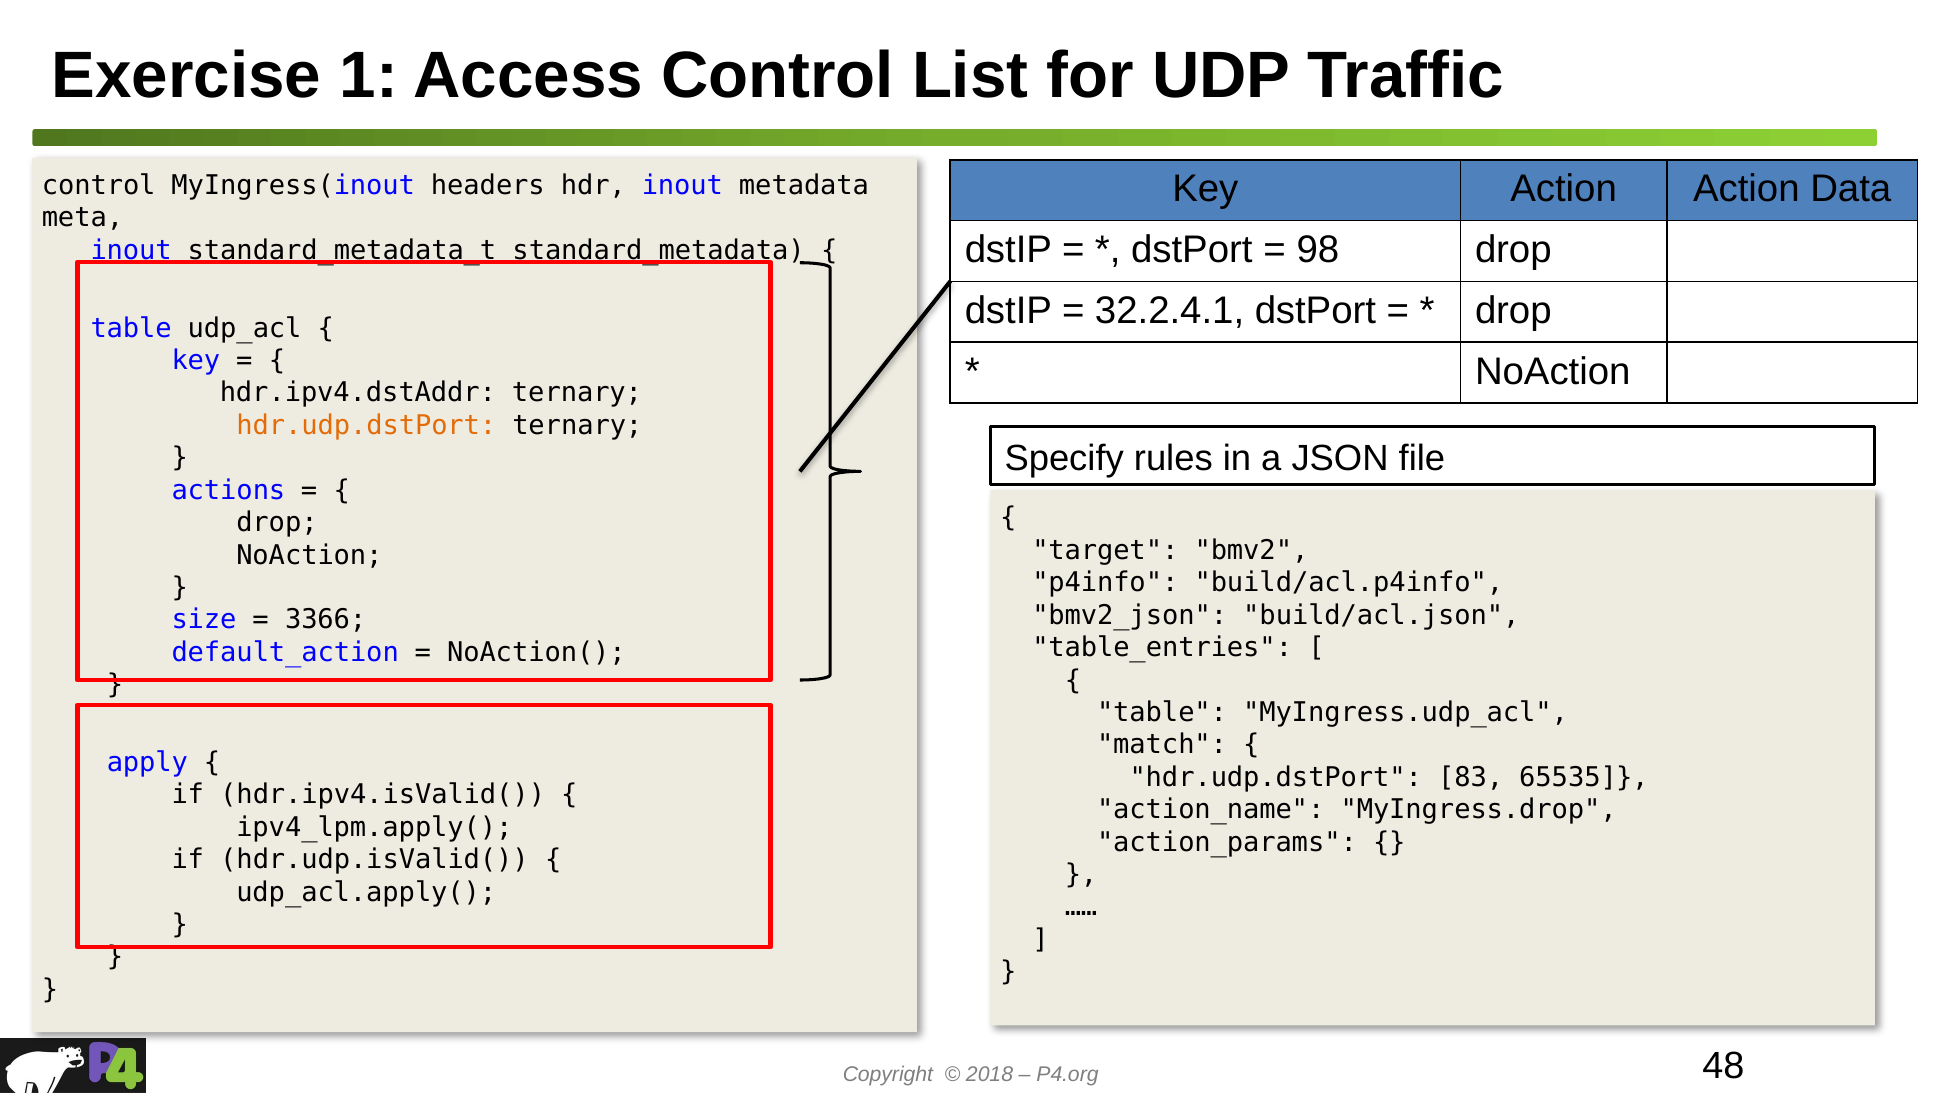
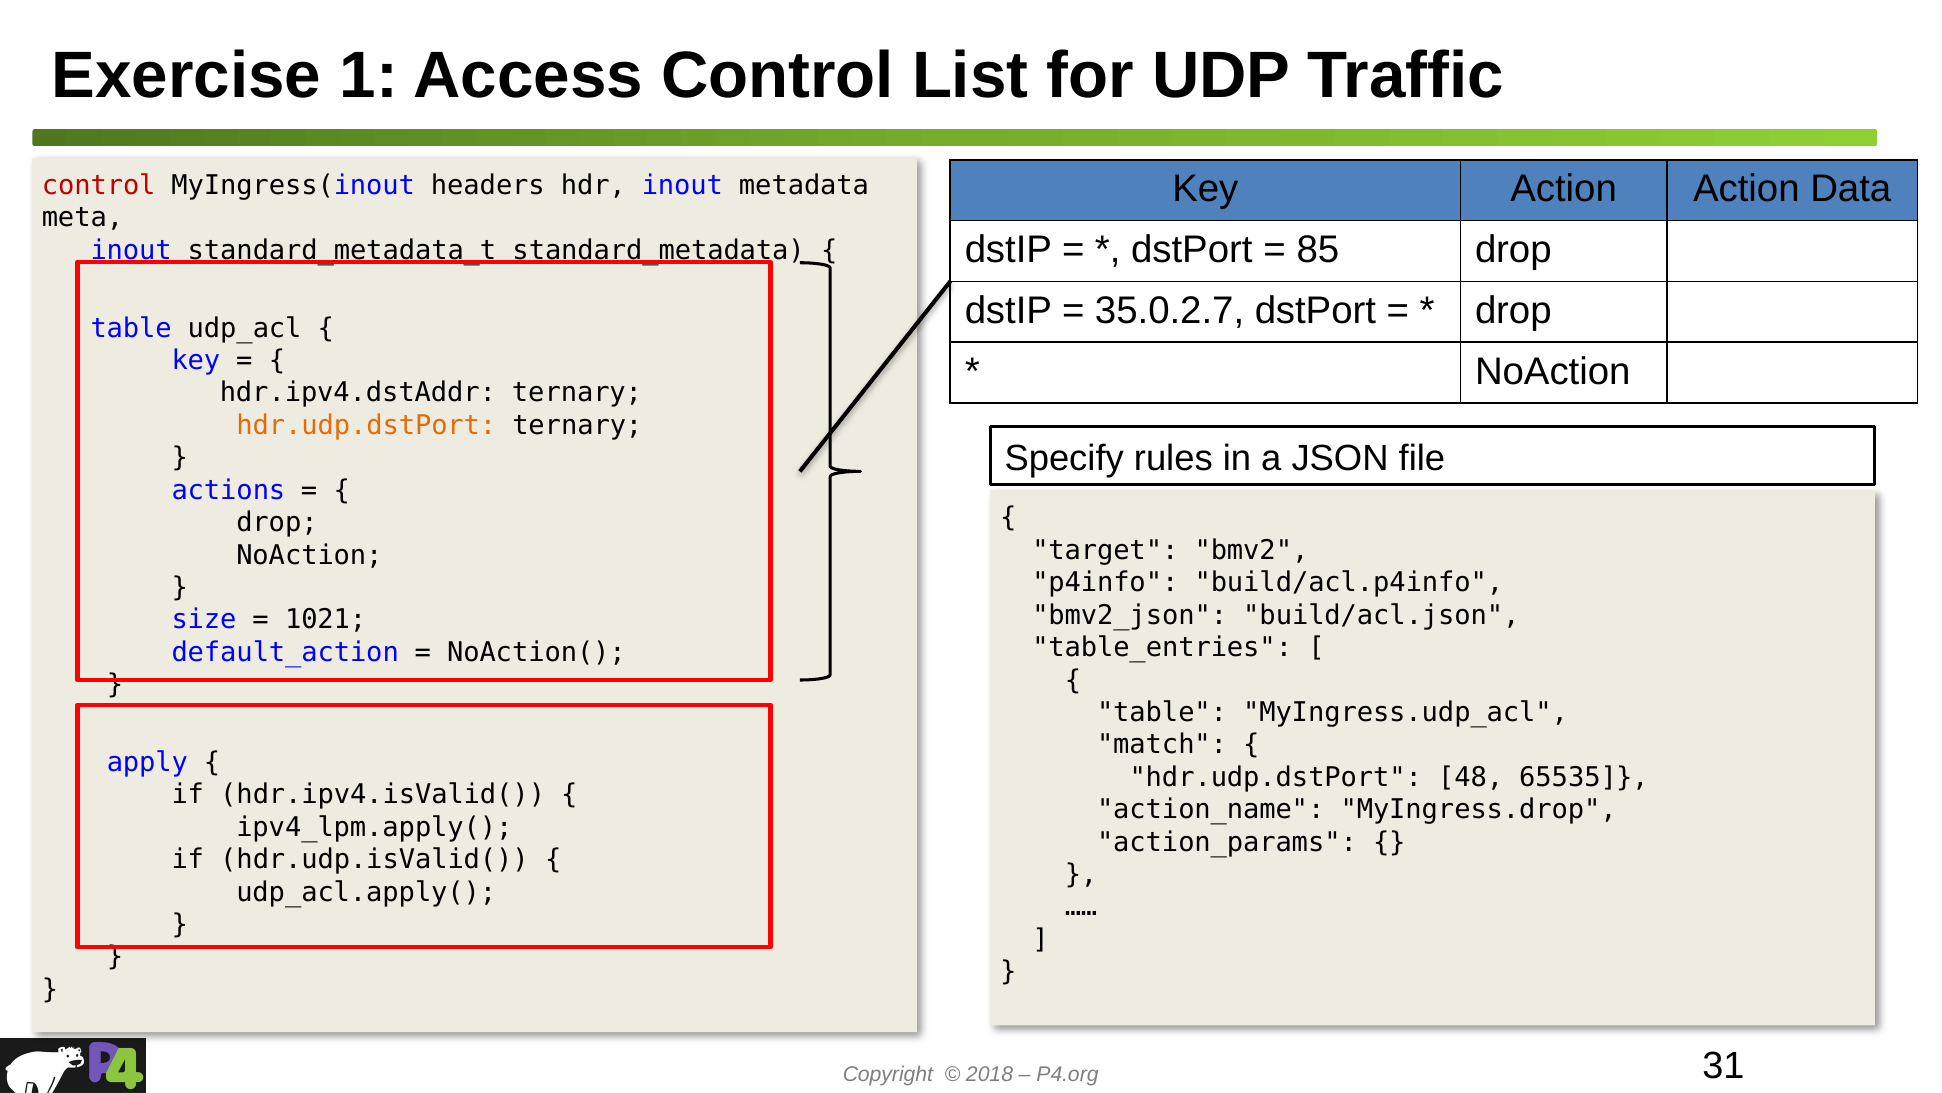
control at (99, 185) colour: black -> red
98: 98 -> 85
32.2.4.1: 32.2.4.1 -> 35.0.2.7
3366: 3366 -> 1021
83: 83 -> 48
48: 48 -> 31
